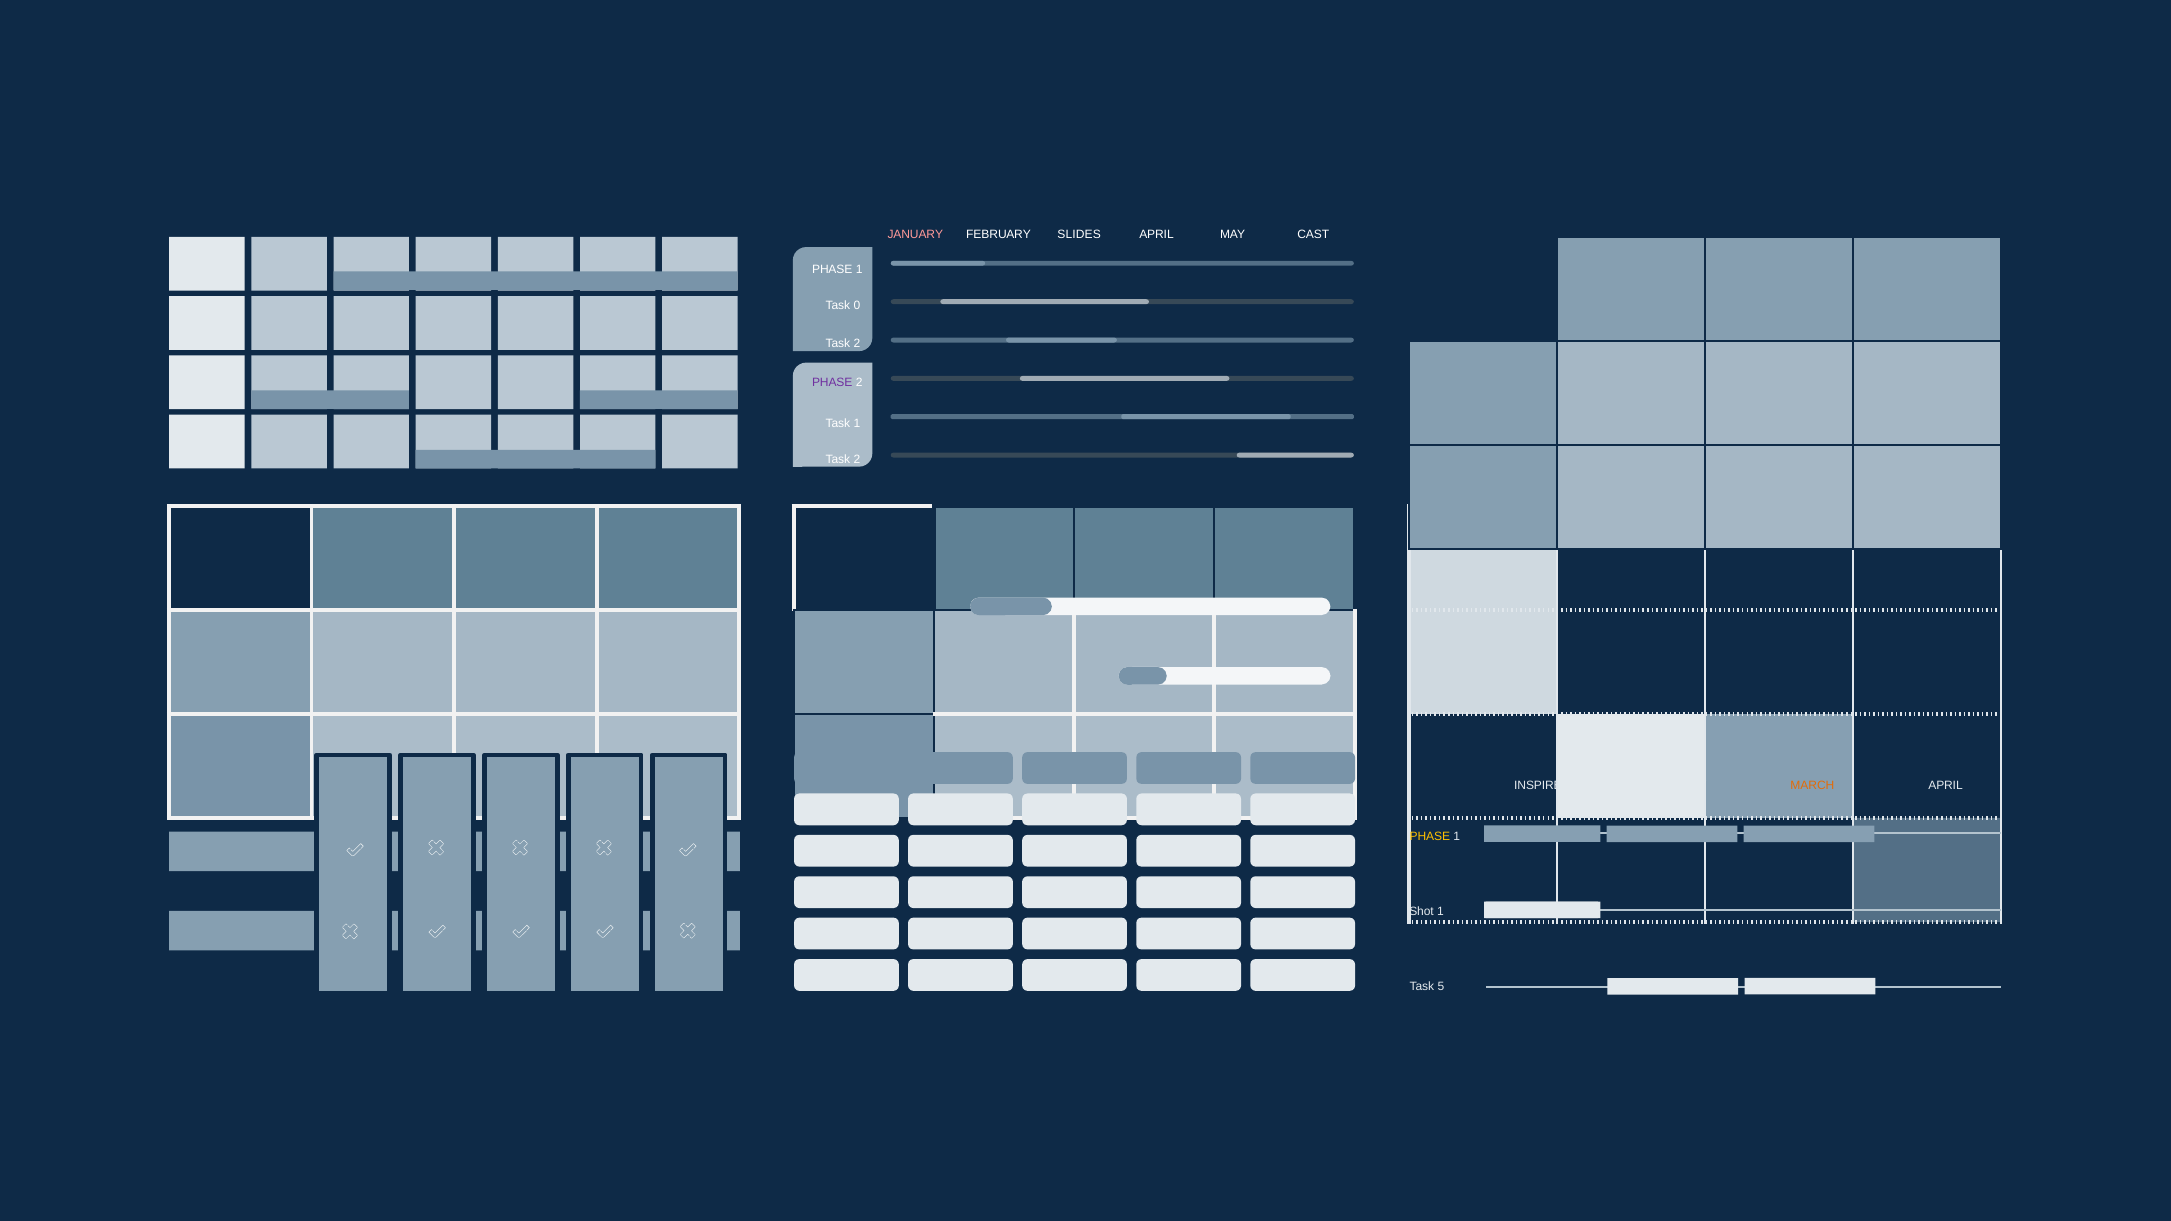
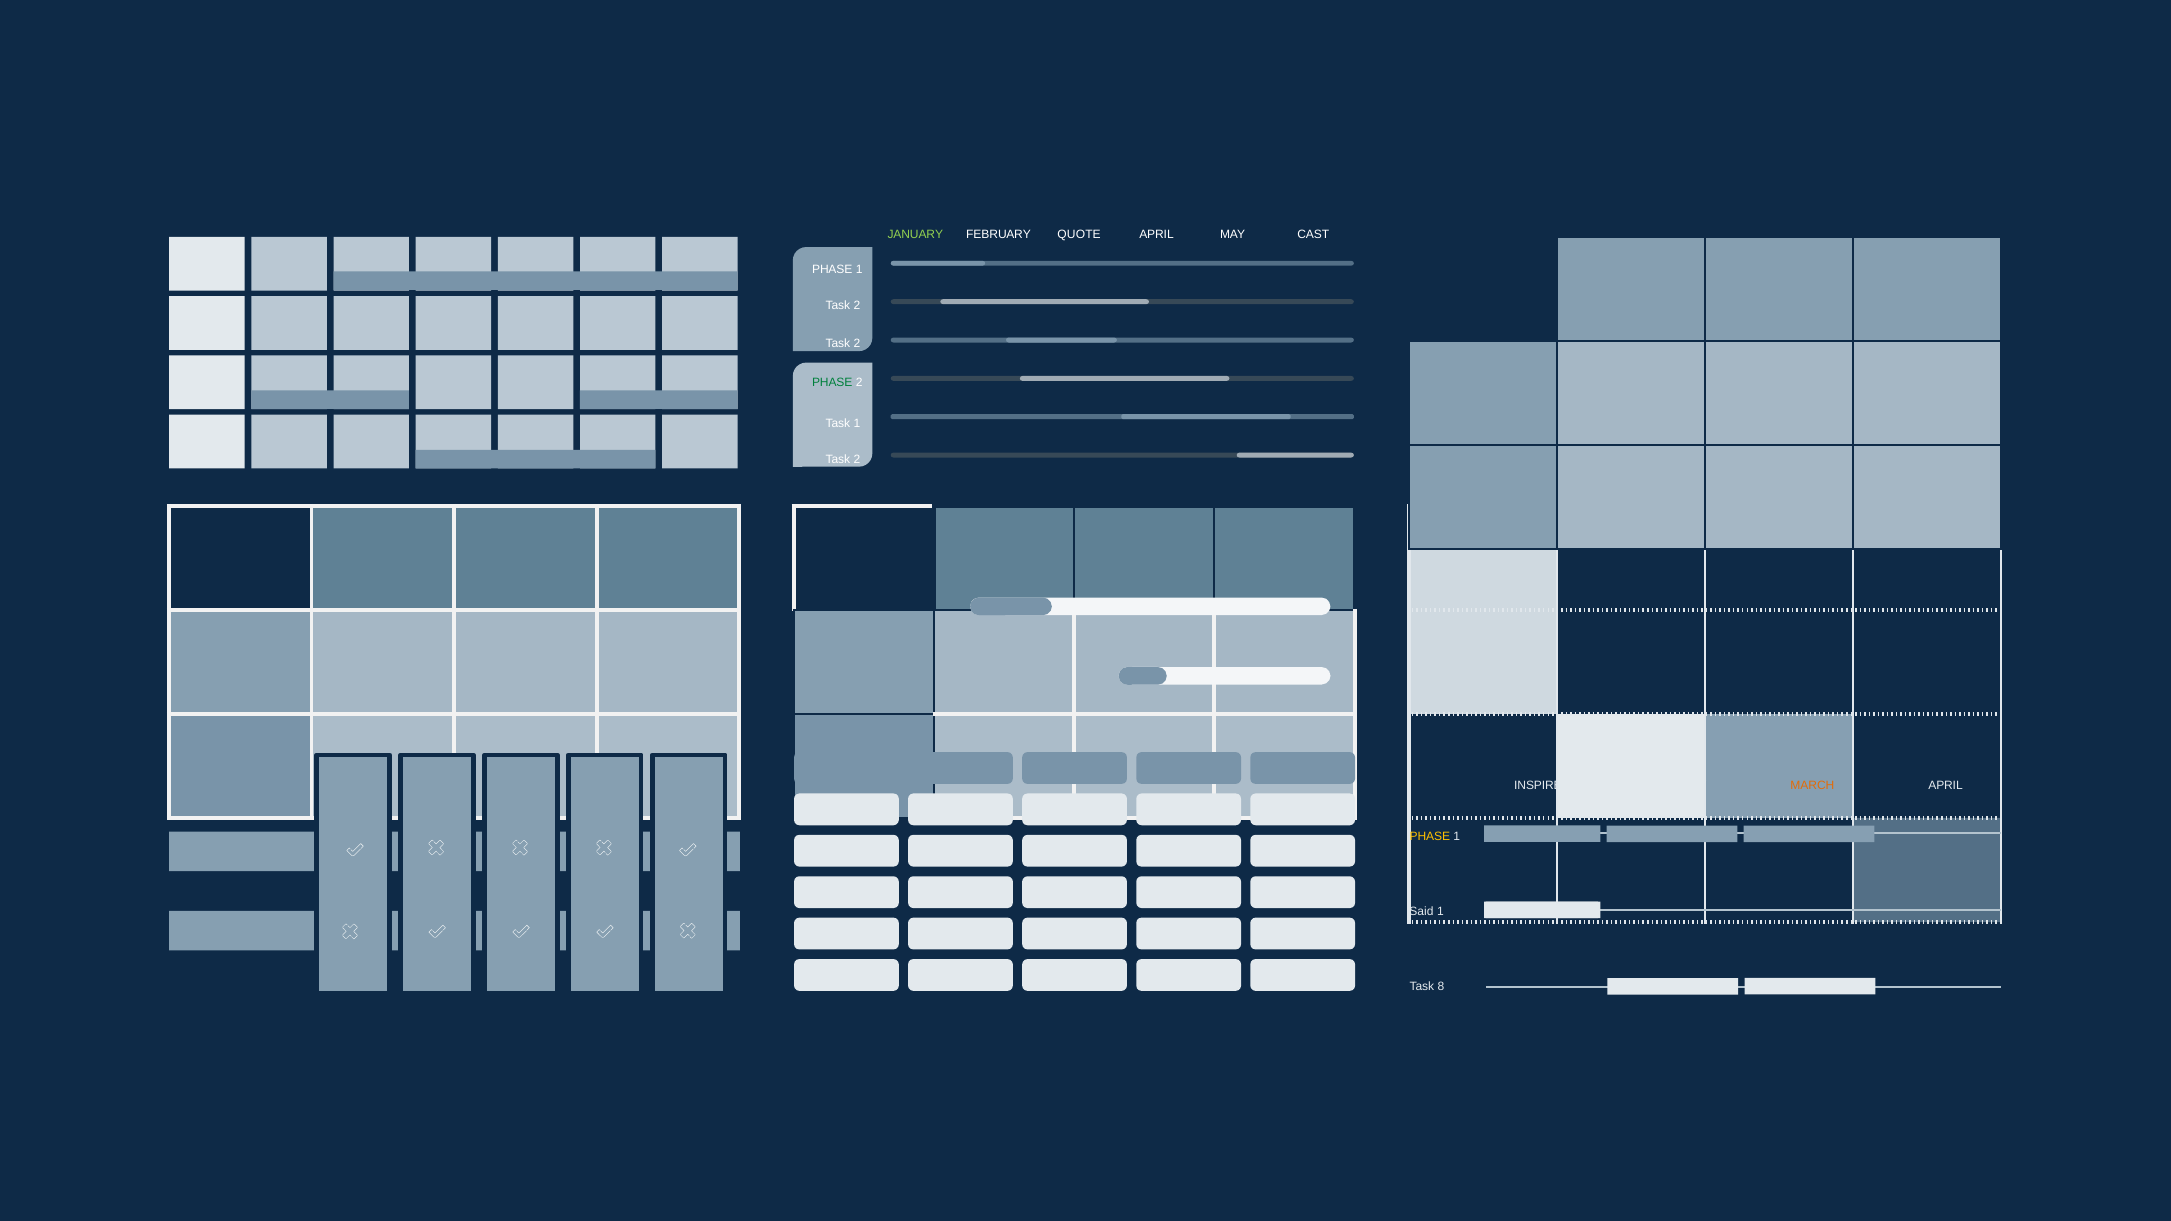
JANUARY colour: pink -> light green
SLIDES: SLIDES -> QUOTE
0 at (857, 306): 0 -> 2
PHASE at (832, 383) colour: purple -> green
Shot: Shot -> Said
5: 5 -> 8
